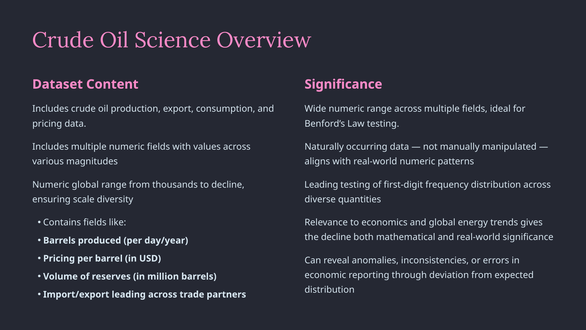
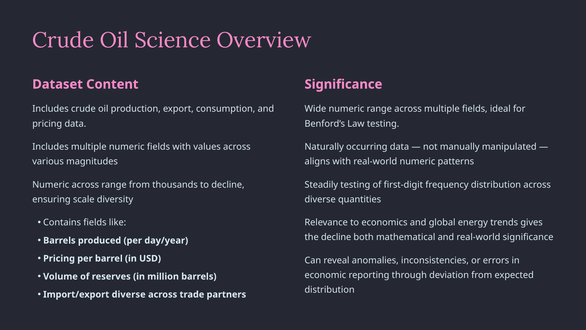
Numeric global: global -> across
Leading at (321, 184): Leading -> Steadily
Import/export leading: leading -> diverse
